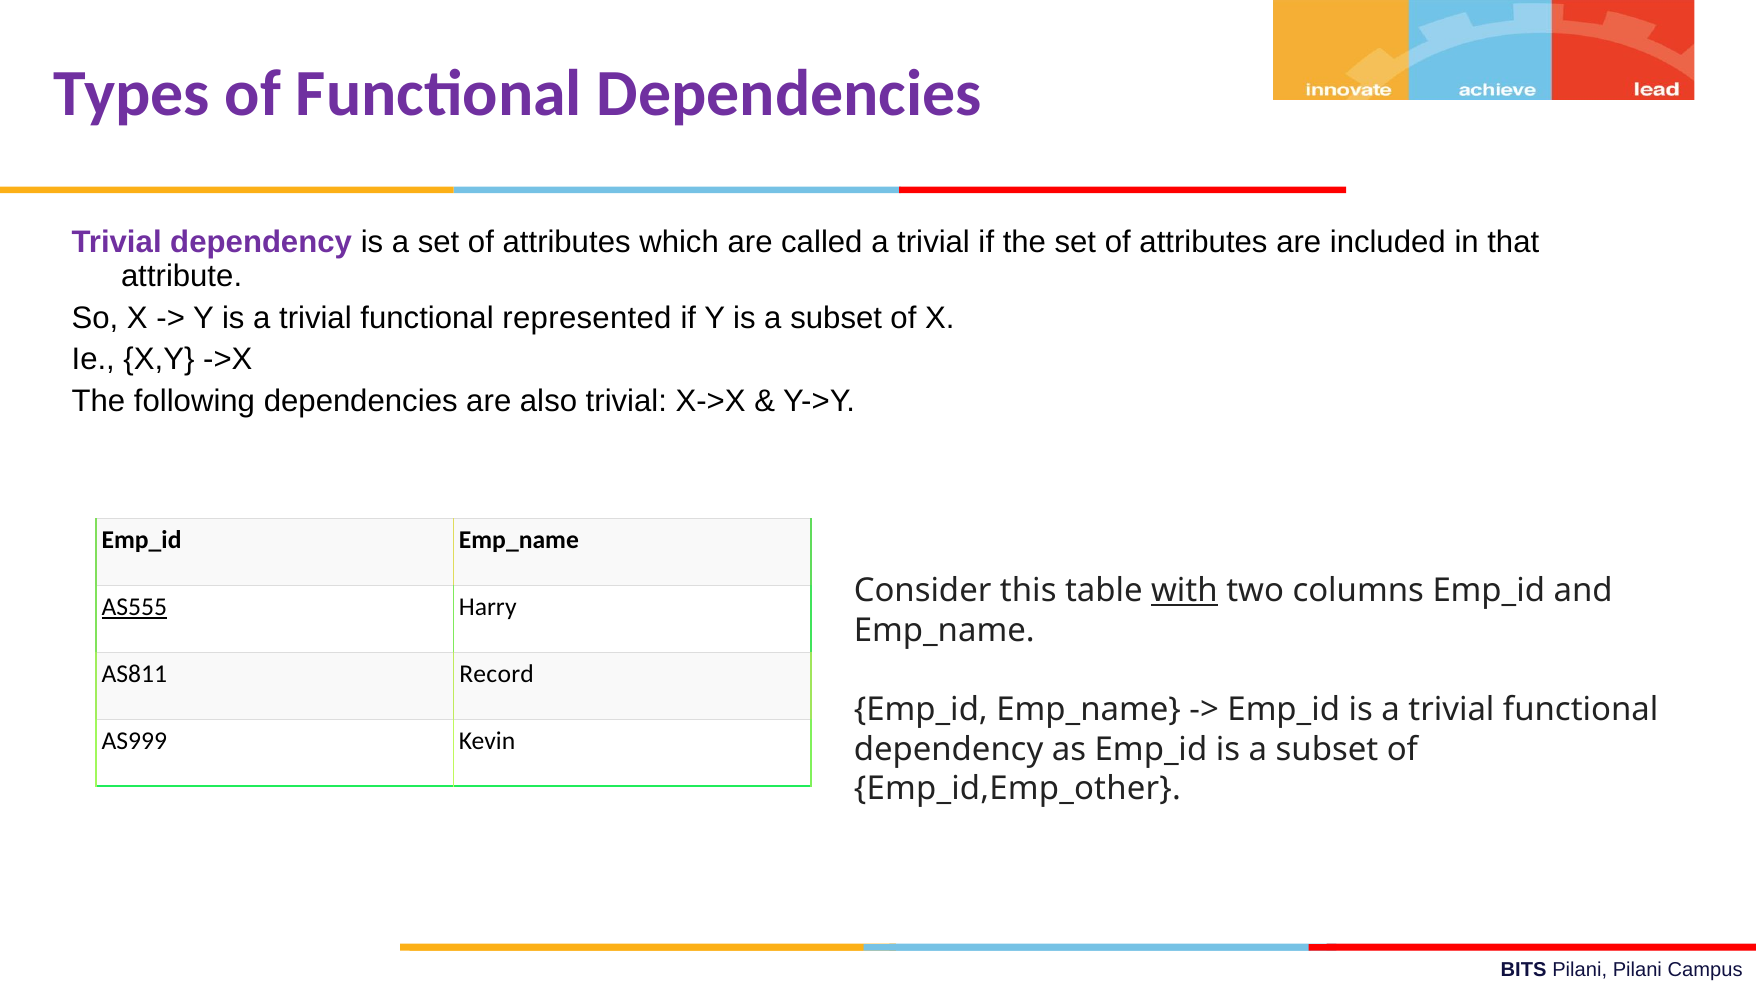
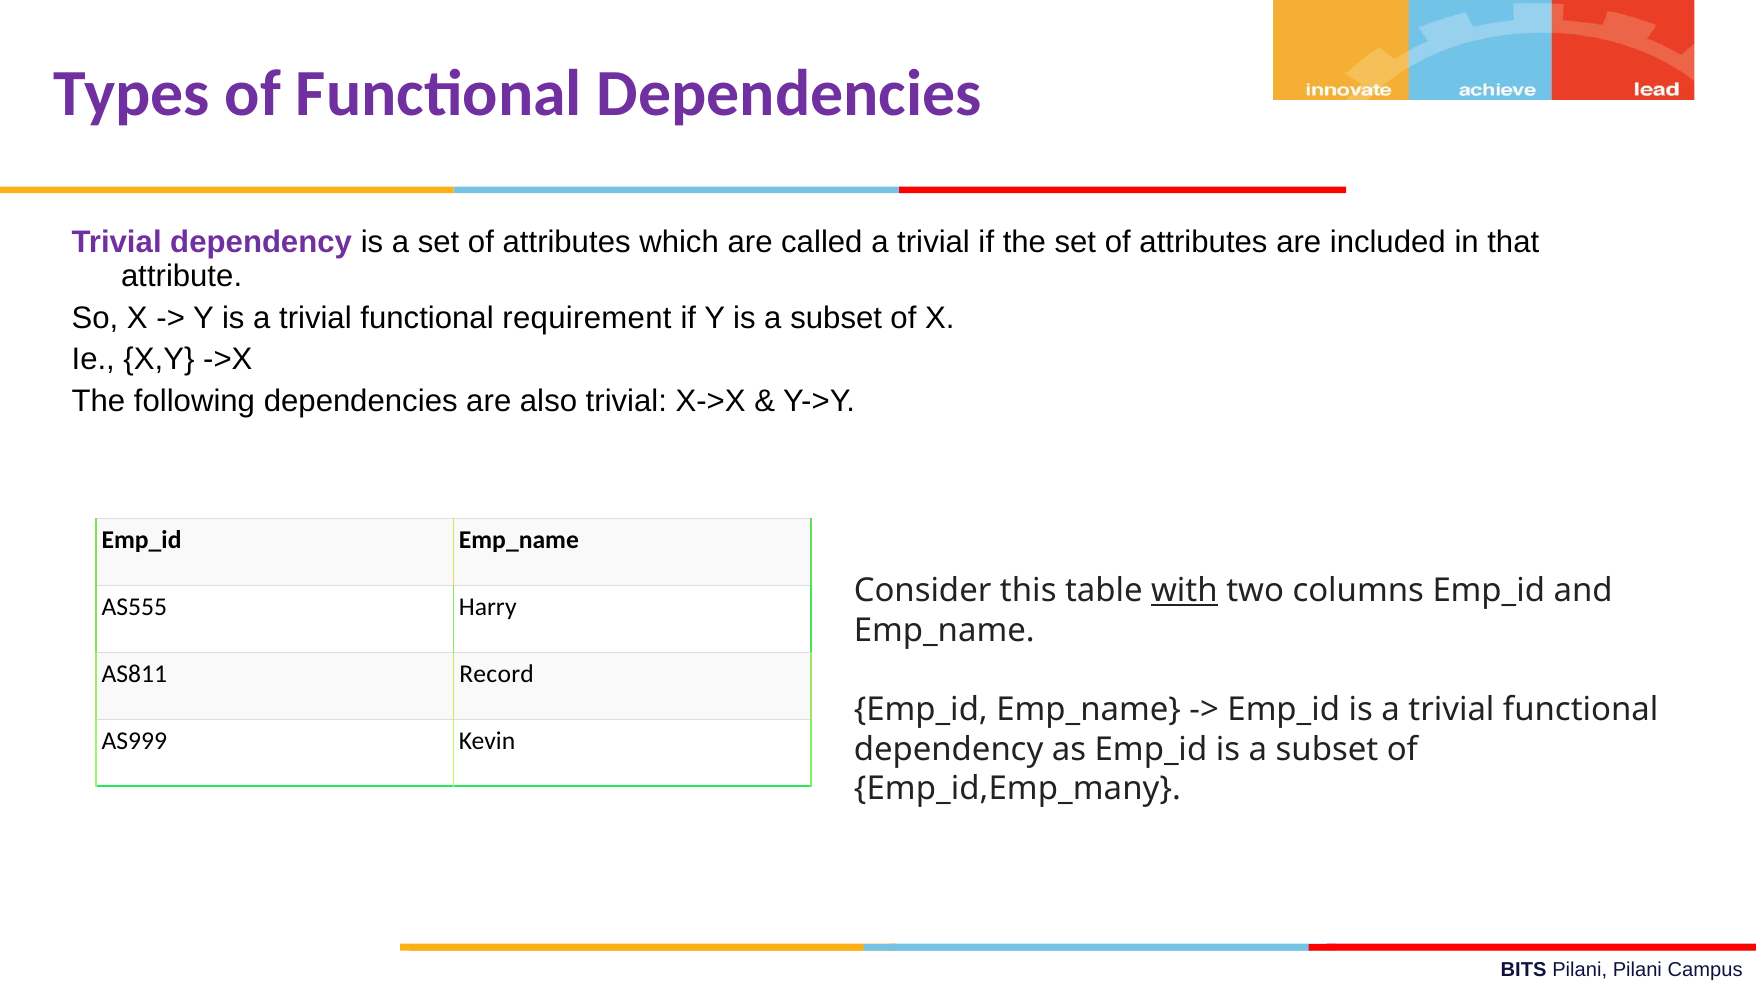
represented: represented -> requirement
AS555 underline: present -> none
Emp_id,Emp_other: Emp_id,Emp_other -> Emp_id,Emp_many
